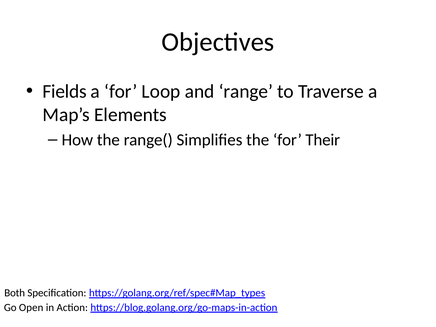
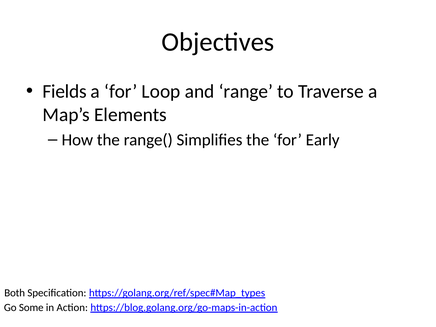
Their: Their -> Early
Open: Open -> Some
